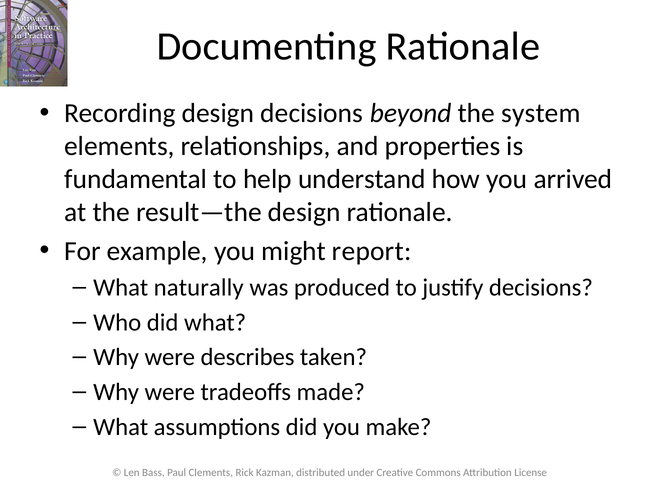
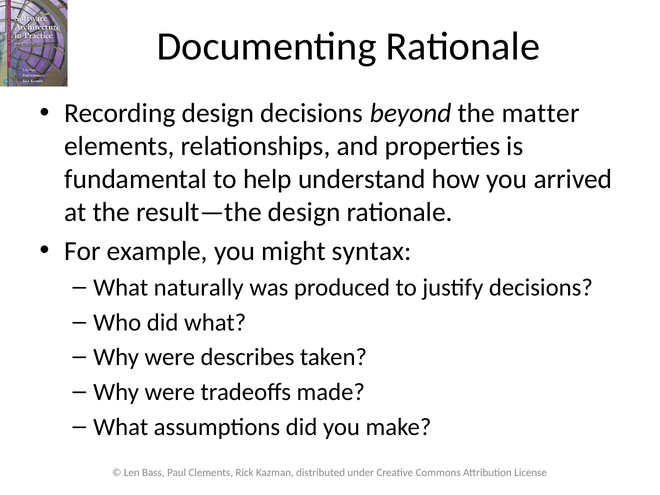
system: system -> matter
report: report -> syntax
